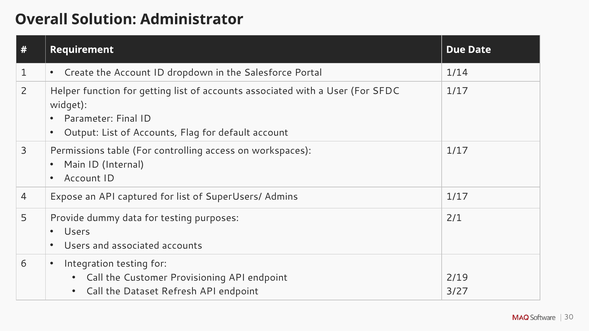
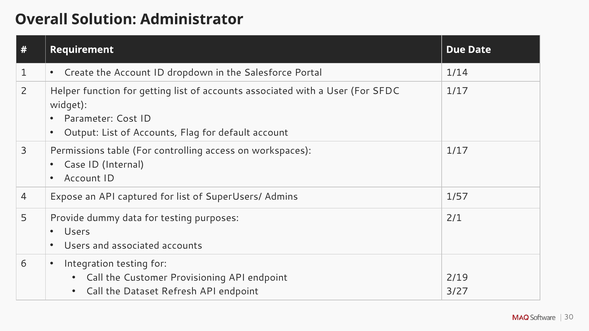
Final: Final -> Cost
Main: Main -> Case
Admins 1/17: 1/17 -> 1/57
